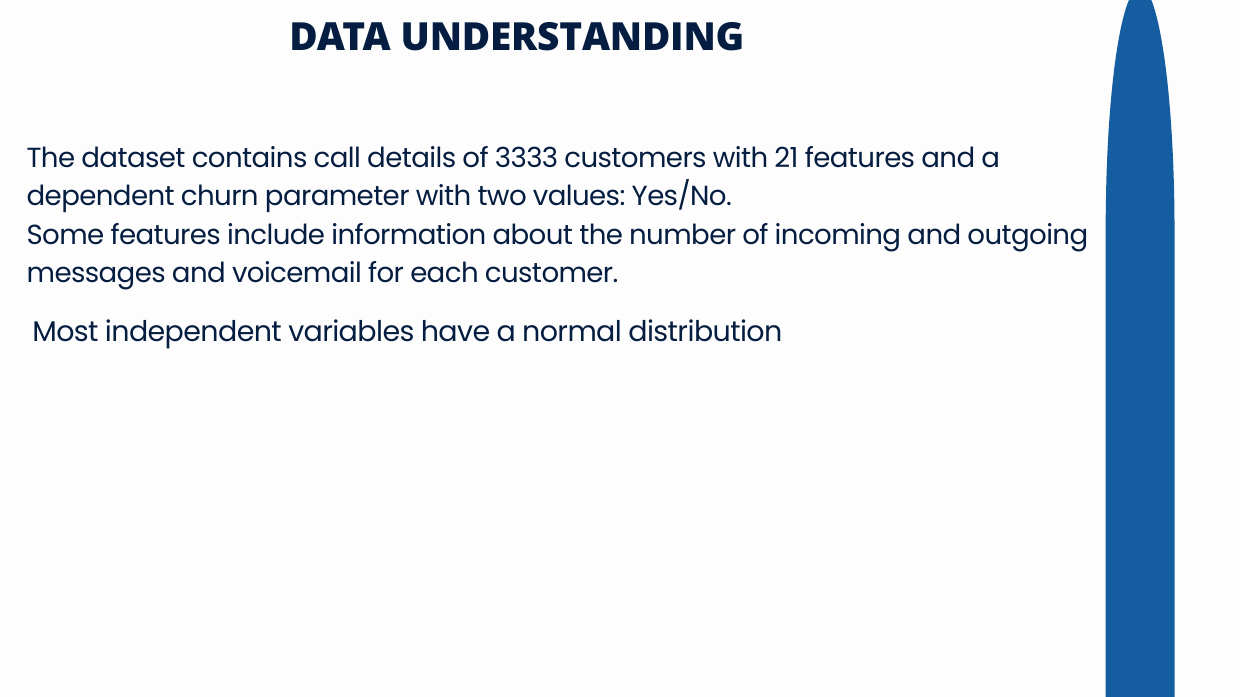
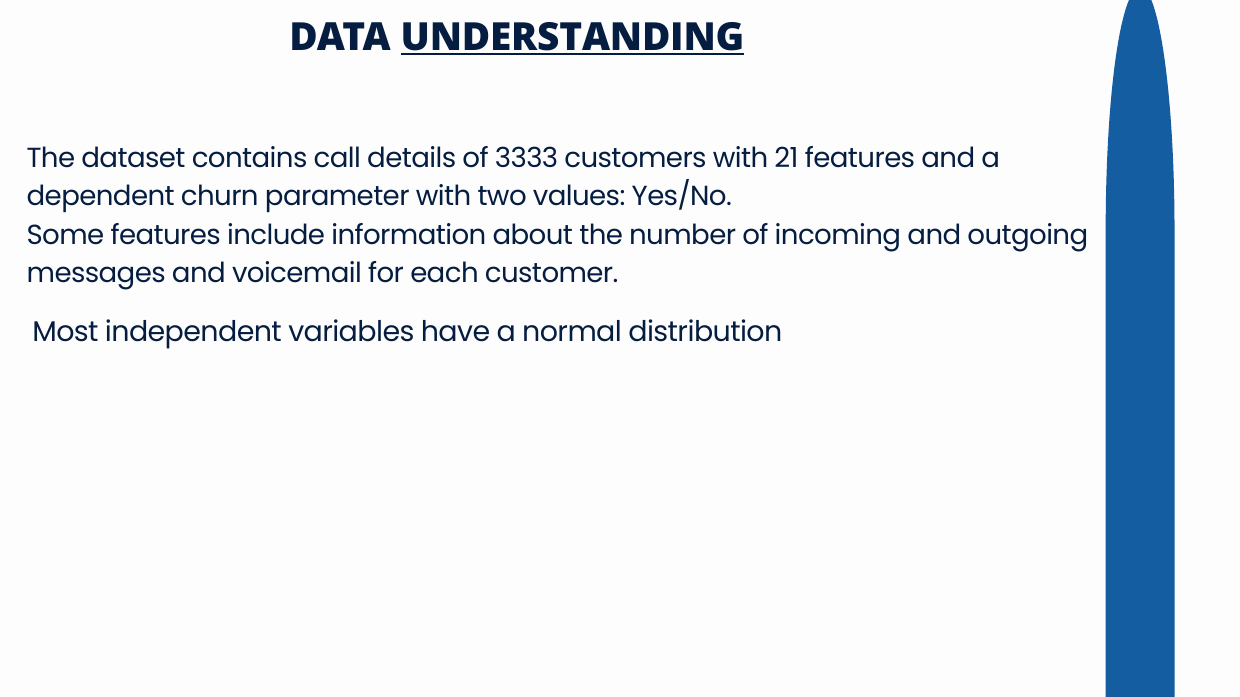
UNDERSTANDING underline: none -> present
